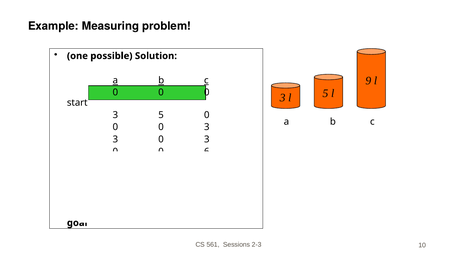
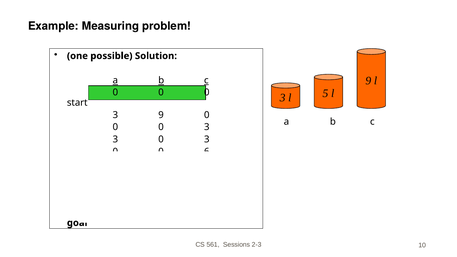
3 5: 5 -> 9
